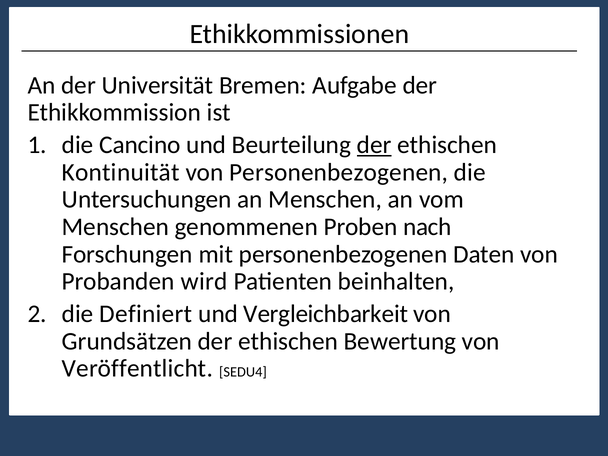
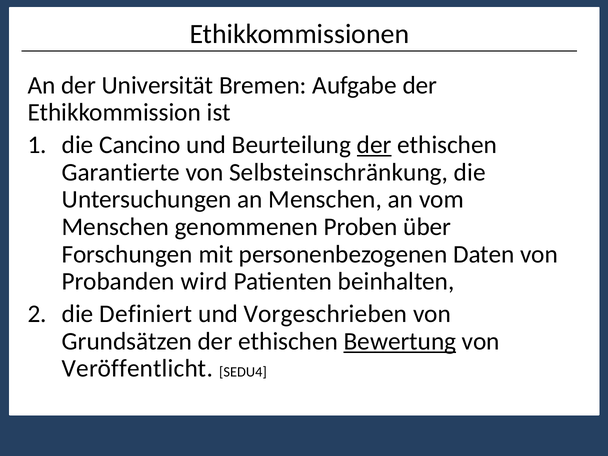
Kontinuität: Kontinuität -> Garantierte
von Personenbezogenen: Personenbezogenen -> Selbsteinschränkung
nach: nach -> über
Vergleichbarkeit: Vergleichbarkeit -> Vorgeschrieben
Bewertung underline: none -> present
